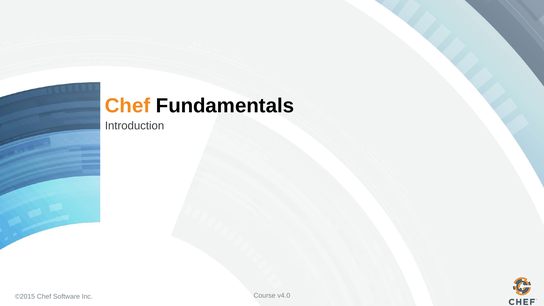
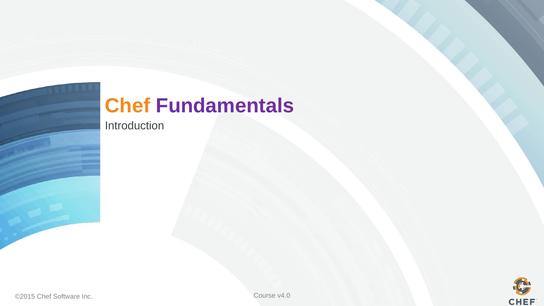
Fundamentals colour: black -> purple
